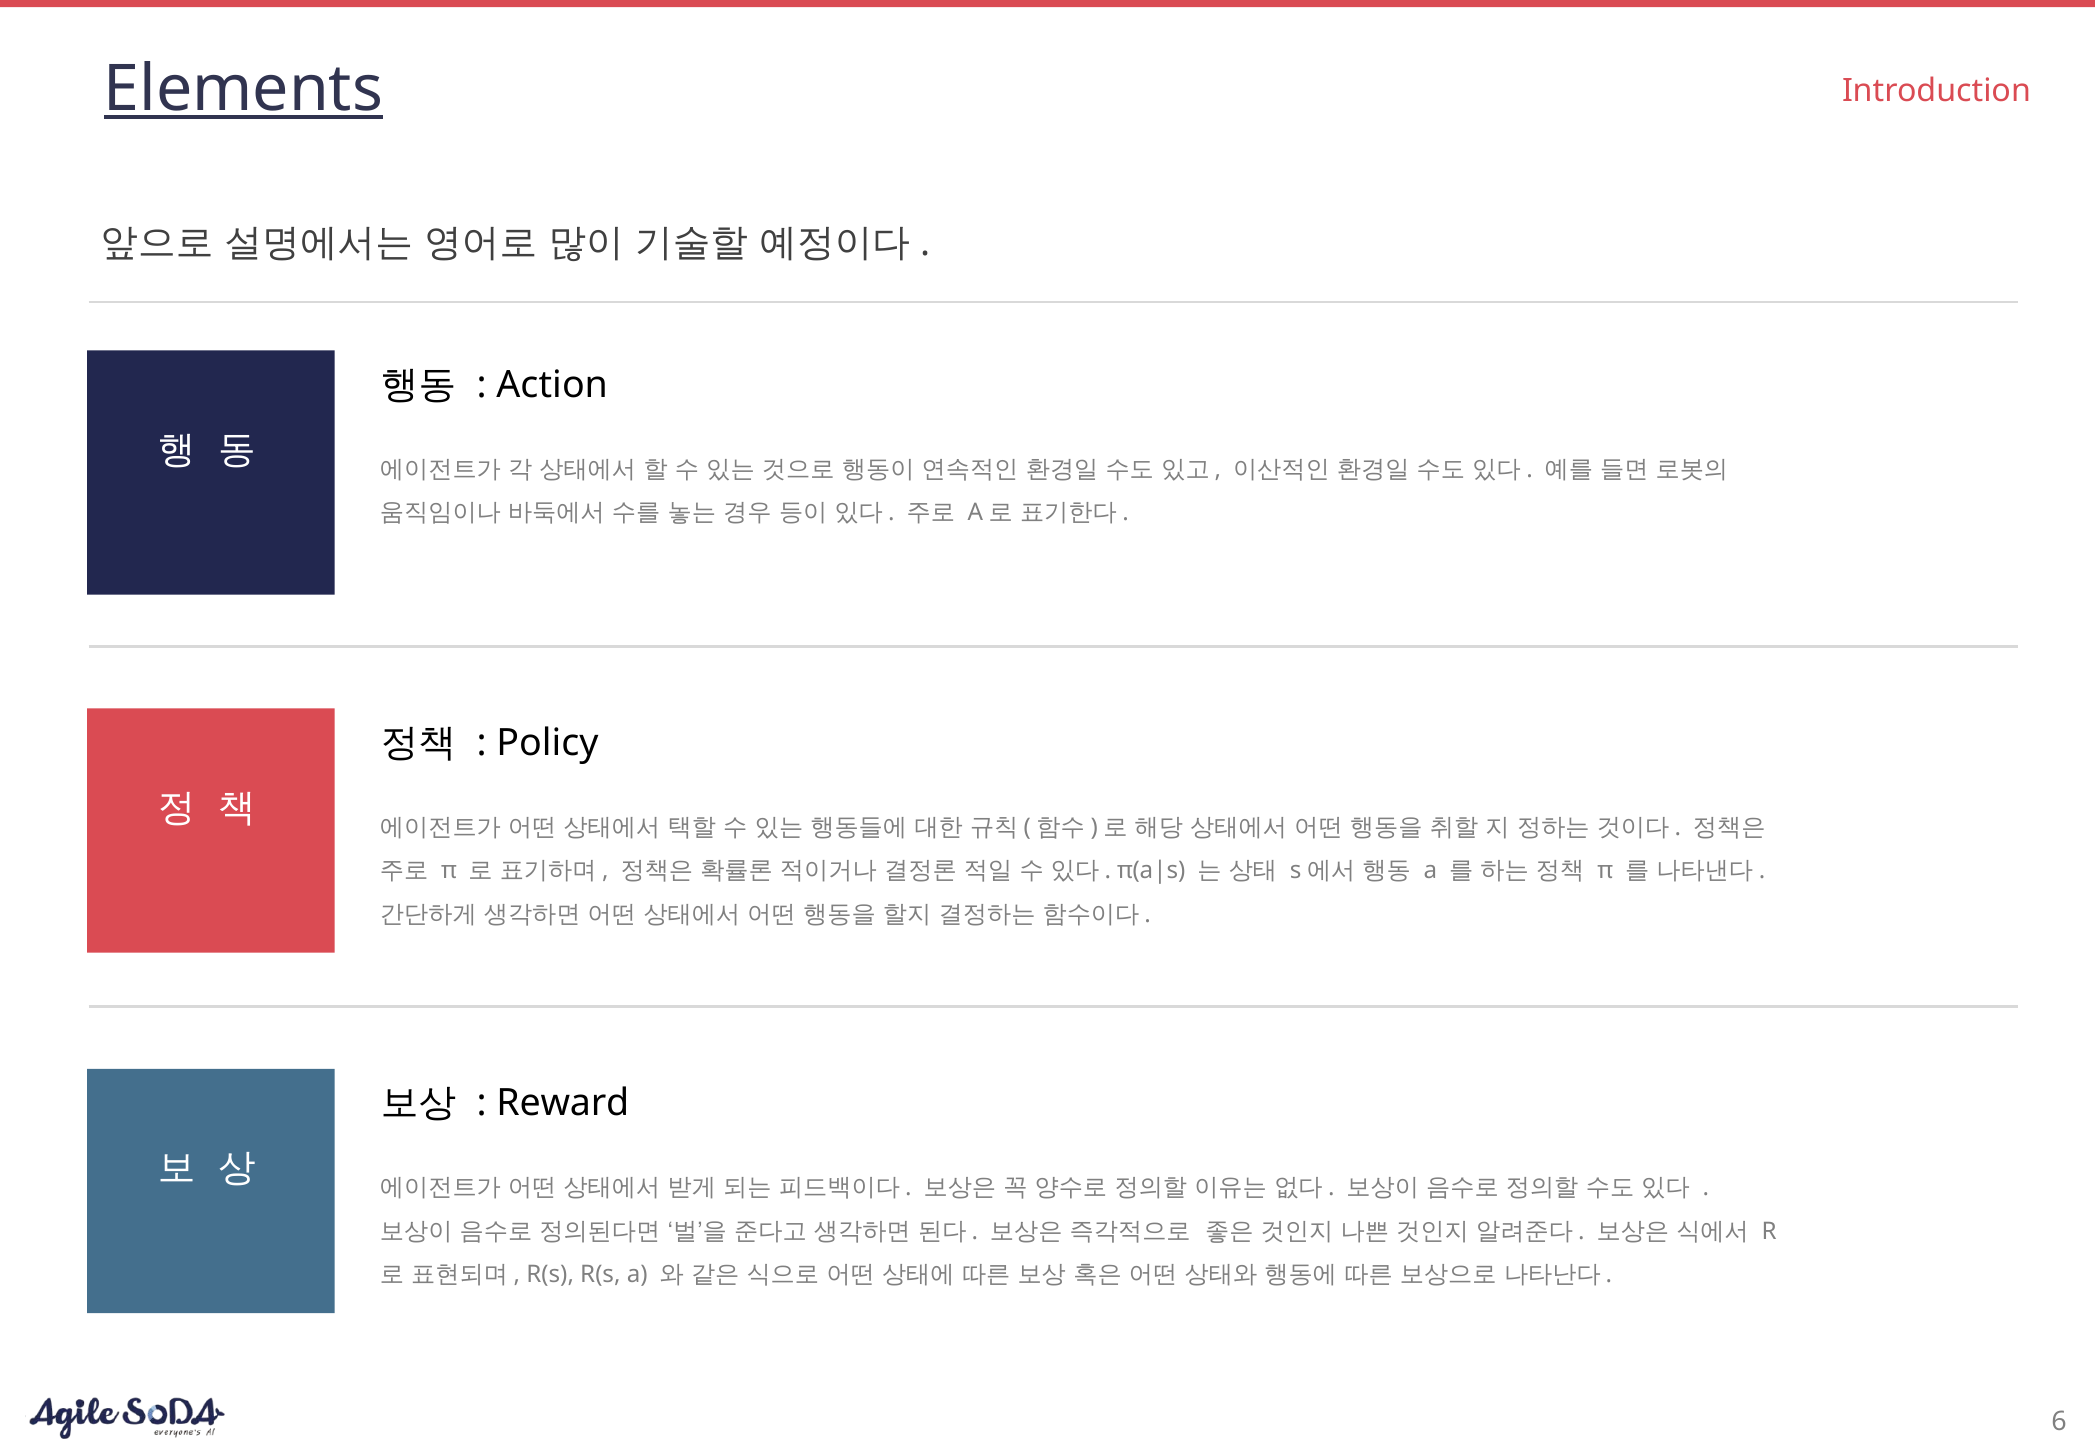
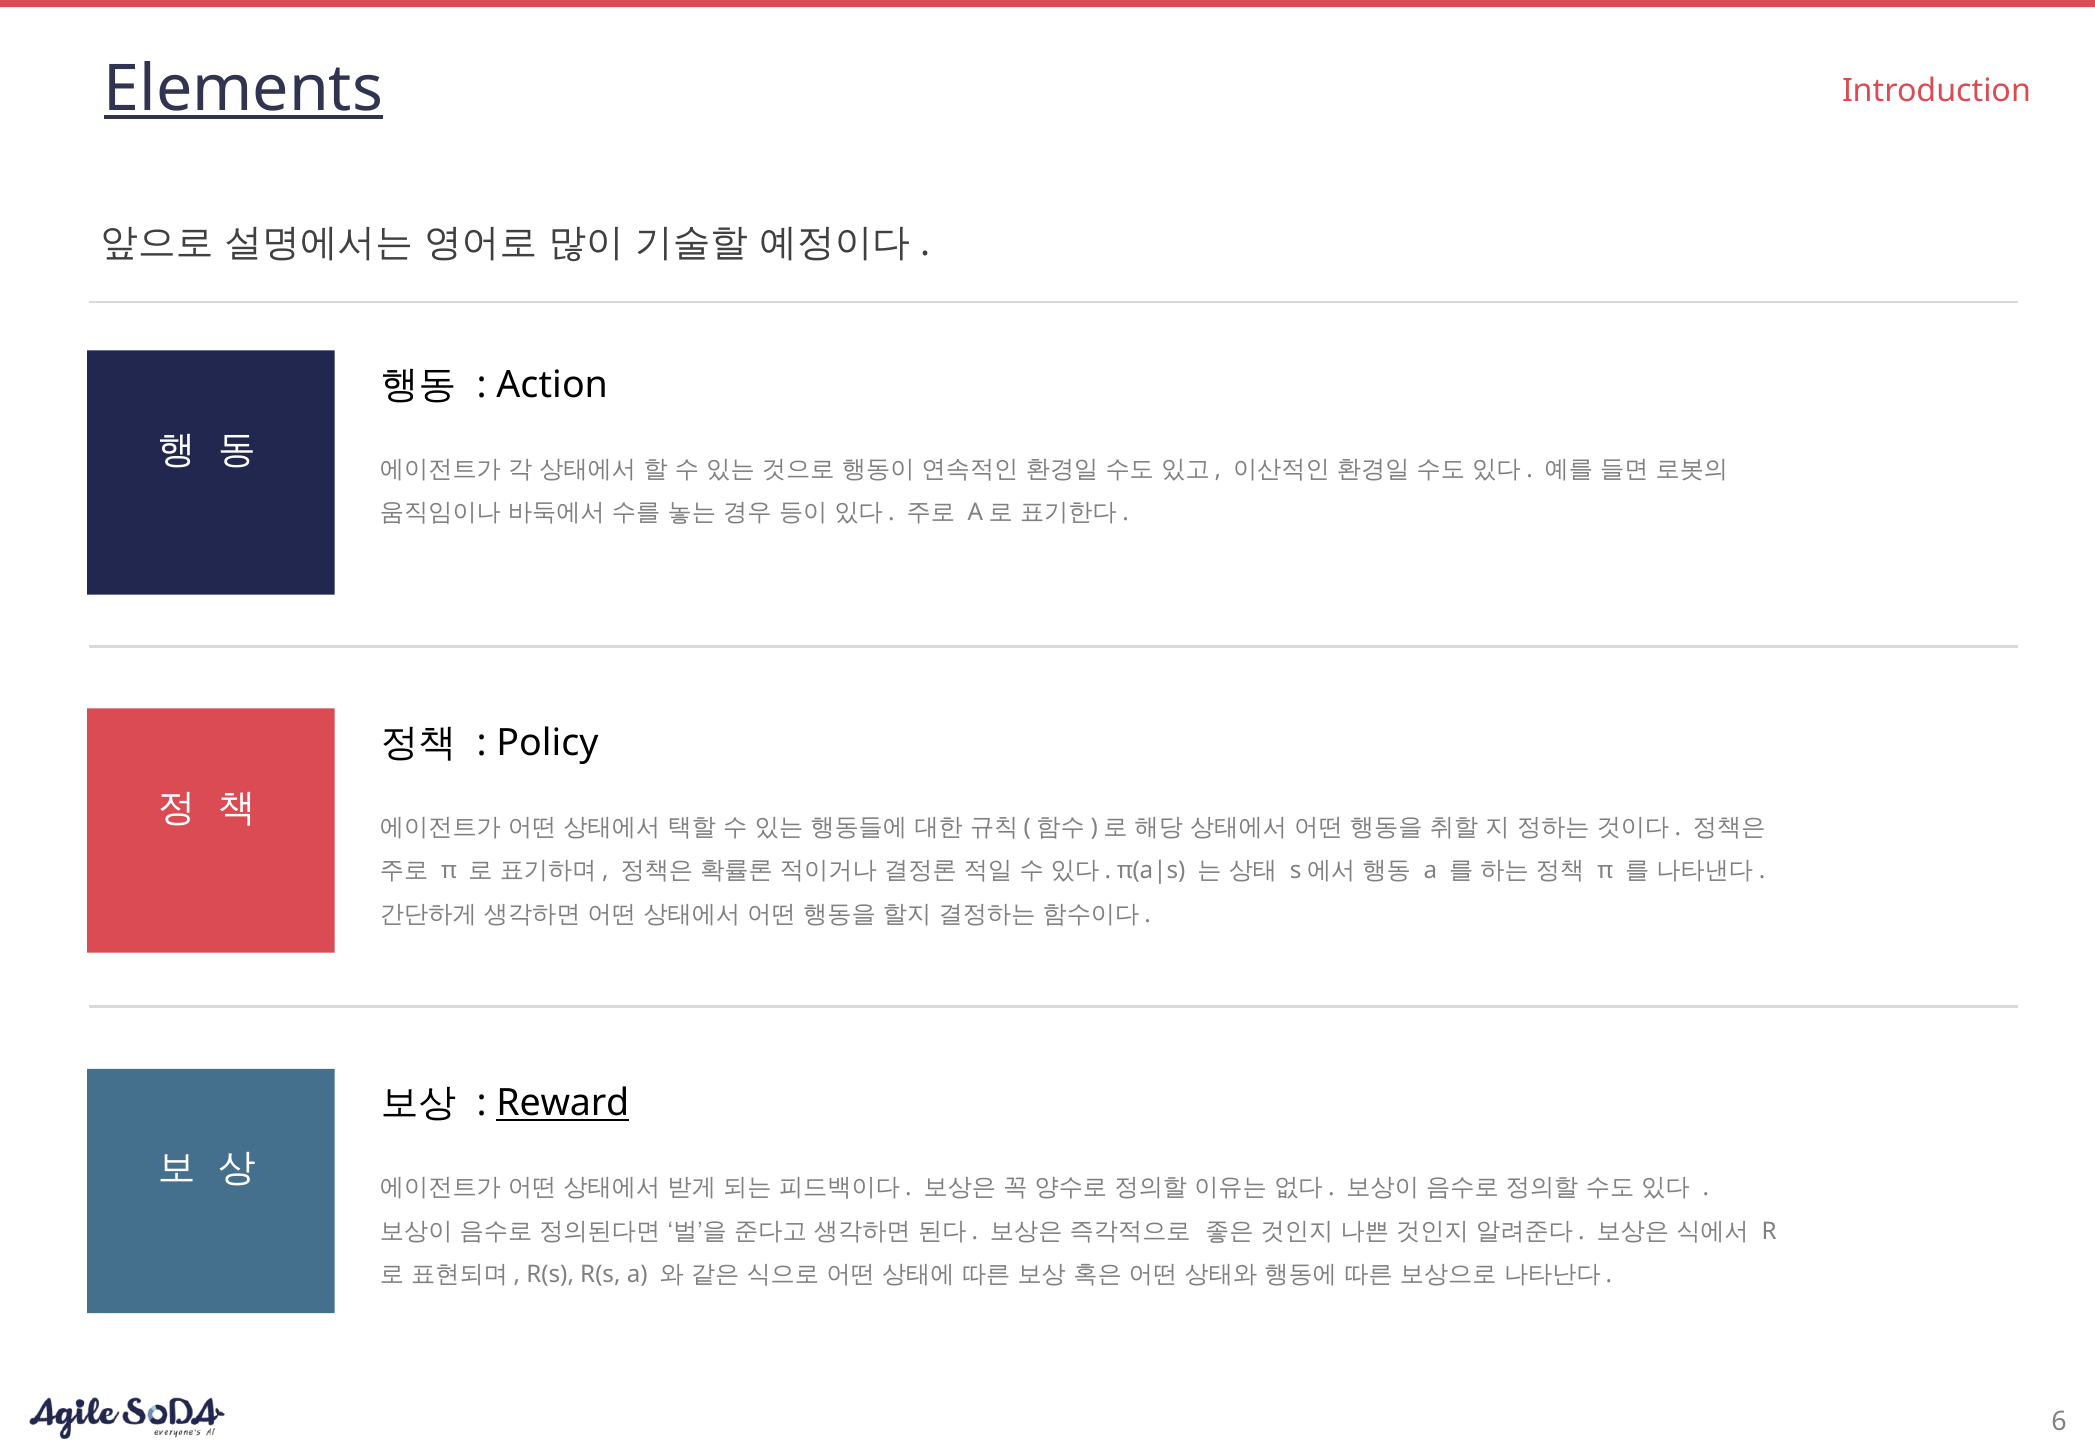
Reward underline: none -> present
